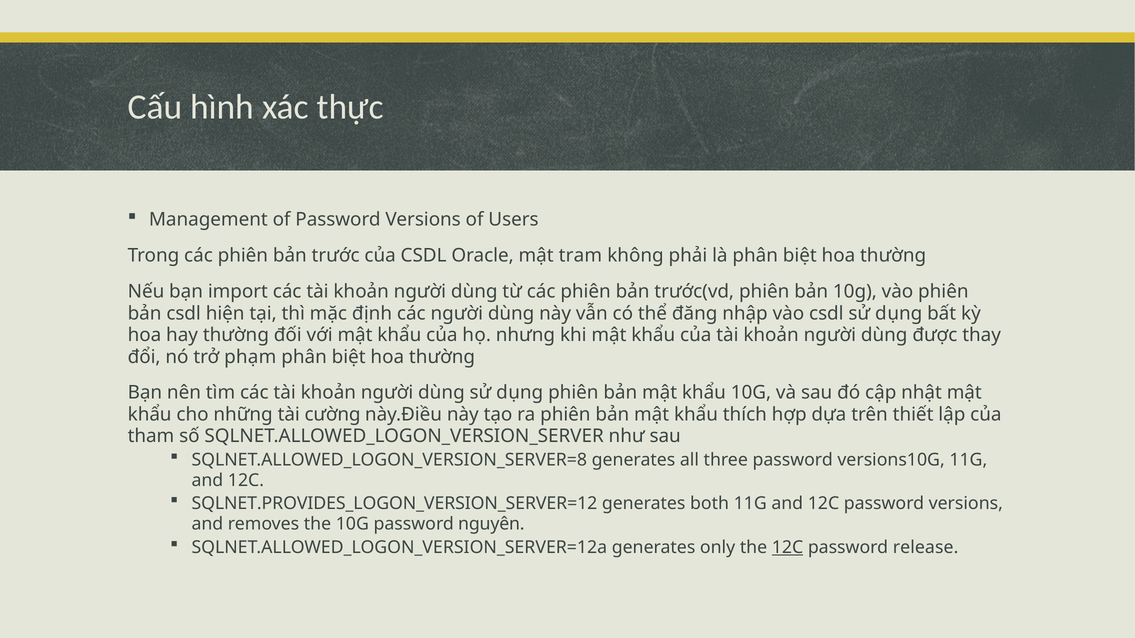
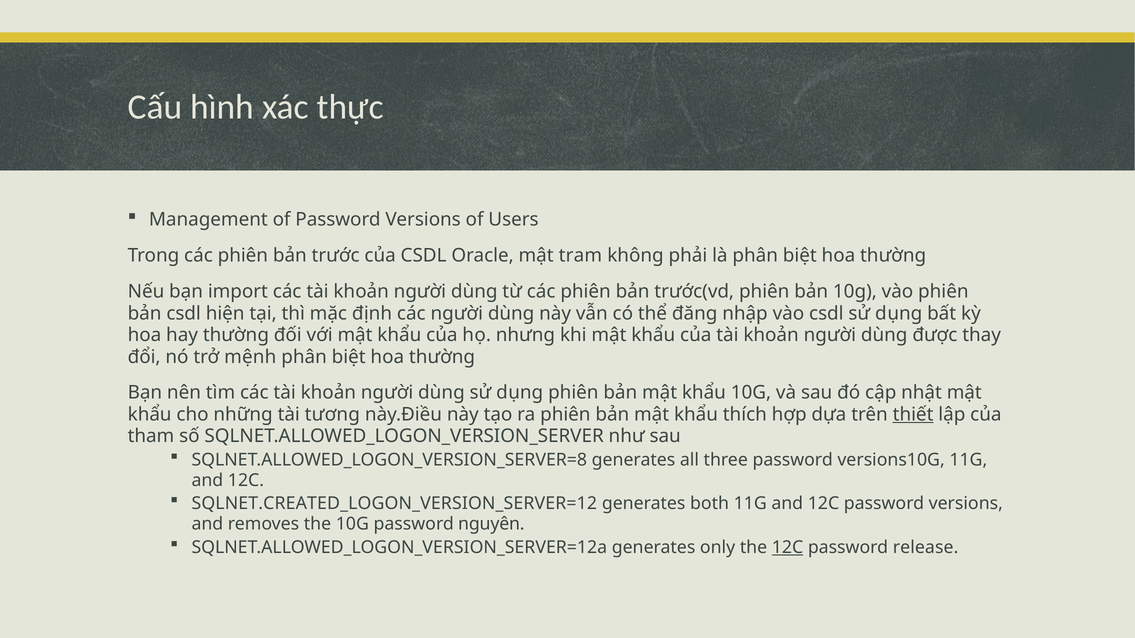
phạm: phạm -> mệnh
cường: cường -> tương
thiết underline: none -> present
SQLNET.PROVIDES_LOGON_VERSION_SERVER=12: SQLNET.PROVIDES_LOGON_VERSION_SERVER=12 -> SQLNET.CREATED_LOGON_VERSION_SERVER=12
